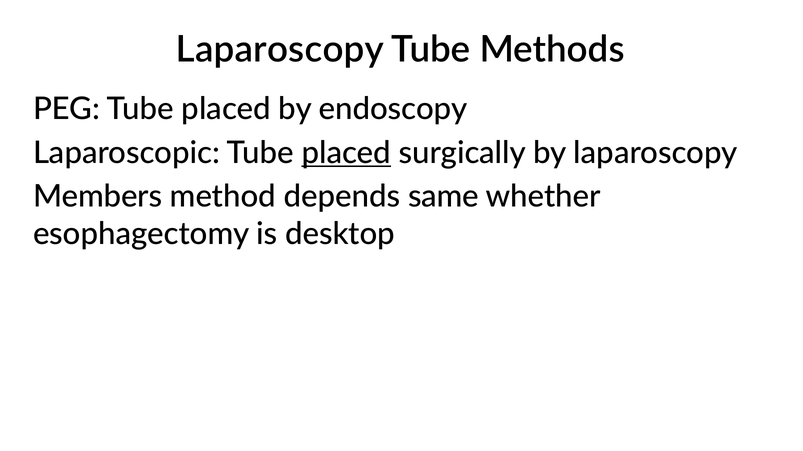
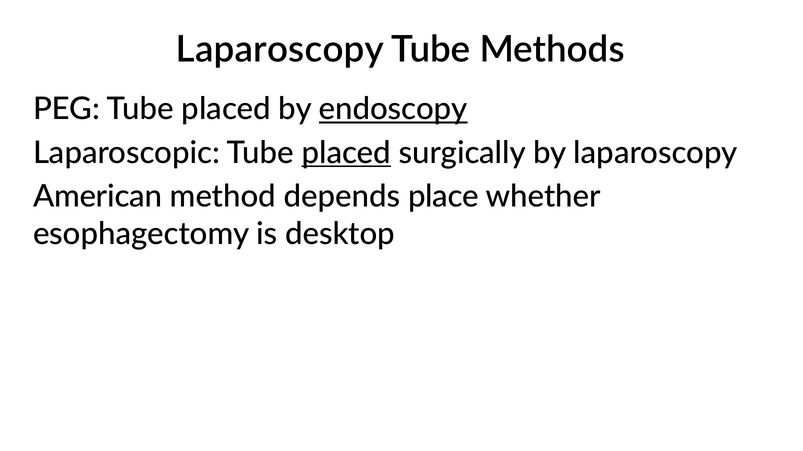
endoscopy underline: none -> present
Members: Members -> American
same: same -> place
